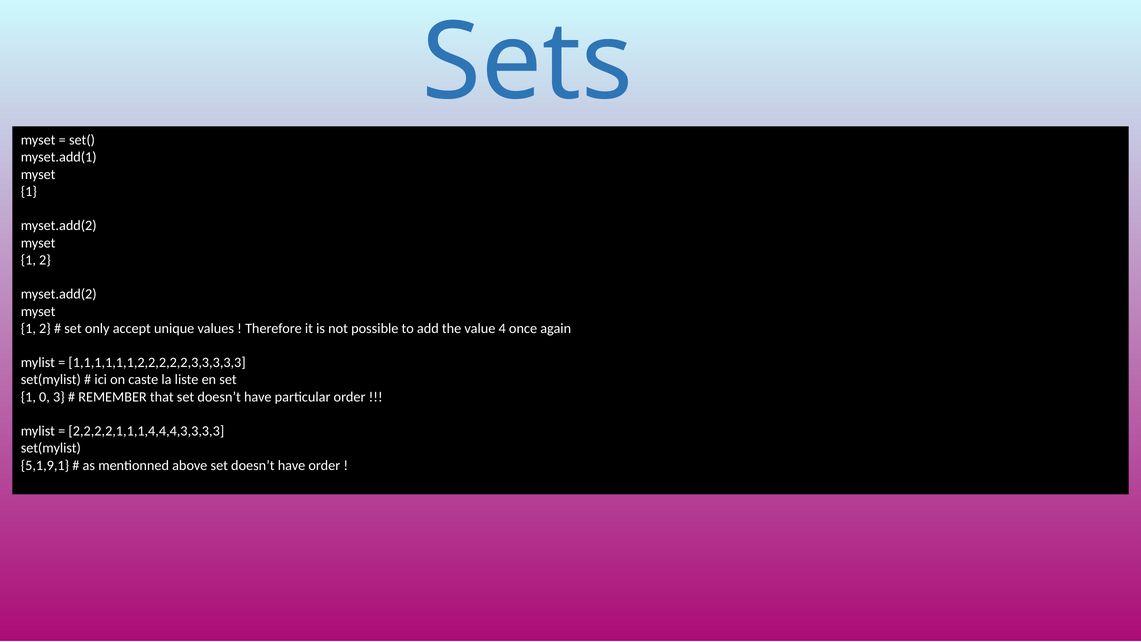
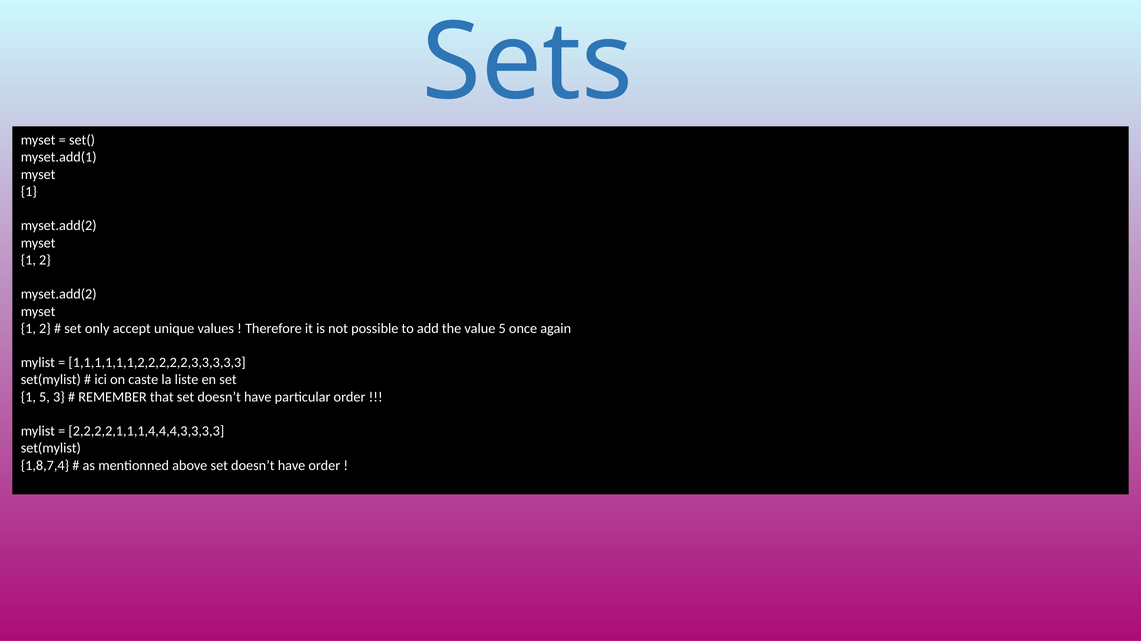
value 4: 4 -> 5
1 0: 0 -> 5
5,1,9,1: 5,1,9,1 -> 1,8,7,4
